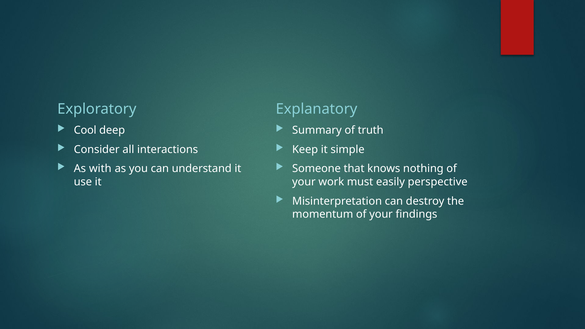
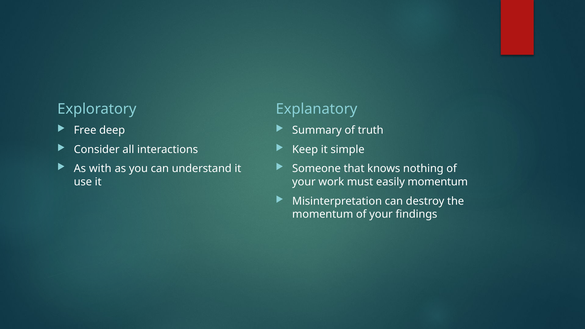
Cool: Cool -> Free
easily perspective: perspective -> momentum
